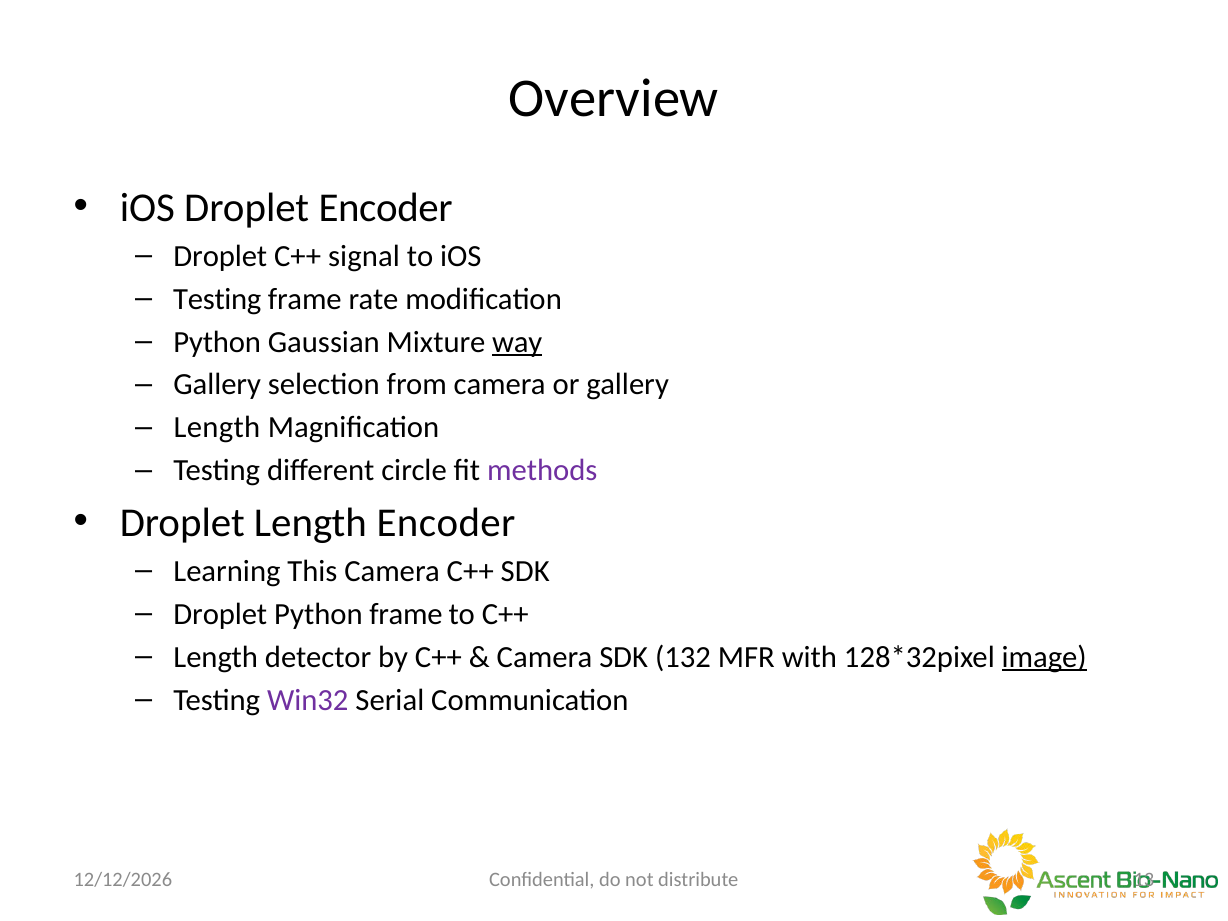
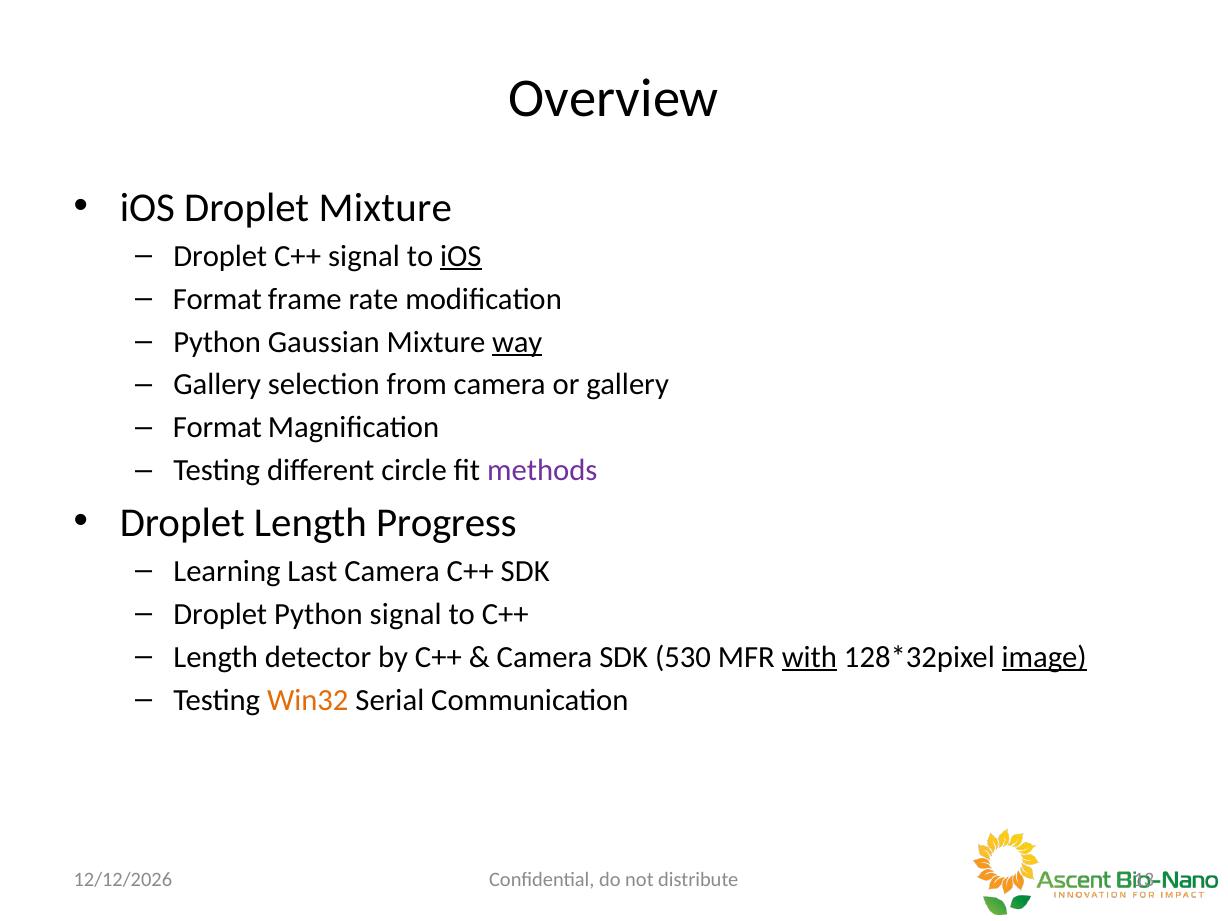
Droplet Encoder: Encoder -> Mixture
iOS at (461, 256) underline: none -> present
Testing at (217, 299): Testing -> Format
Length at (217, 428): Length -> Format
Length Encoder: Encoder -> Progress
This: This -> Last
Python frame: frame -> signal
132: 132 -> 530
with underline: none -> present
Win32 colour: purple -> orange
